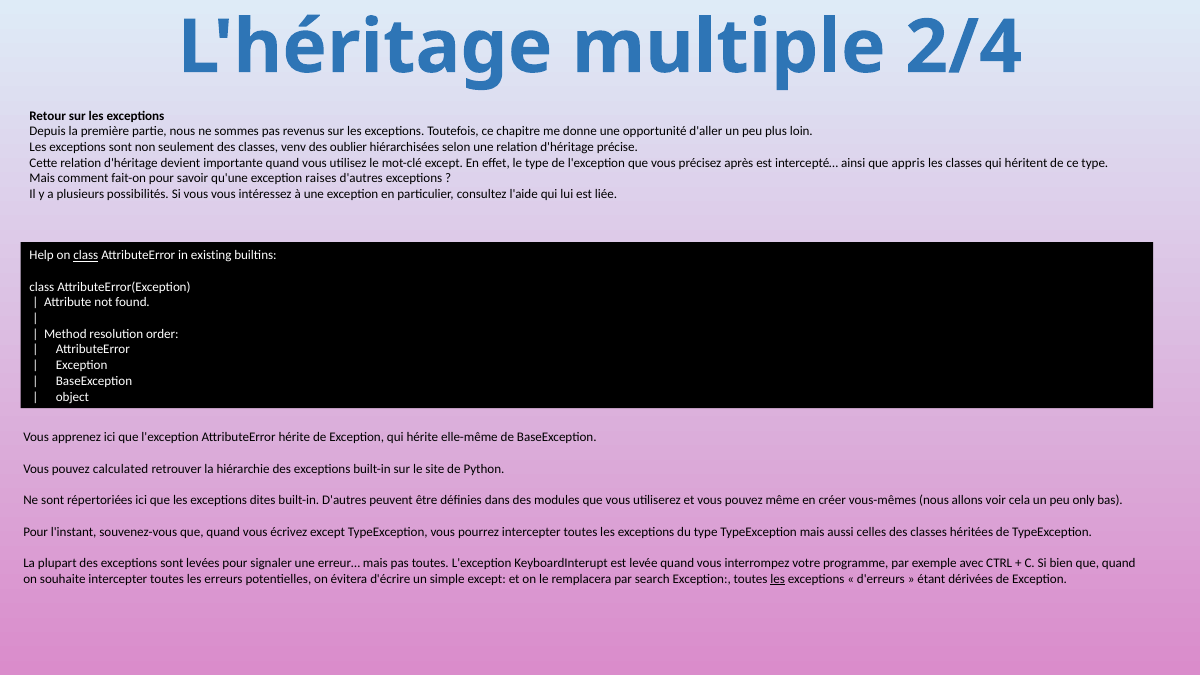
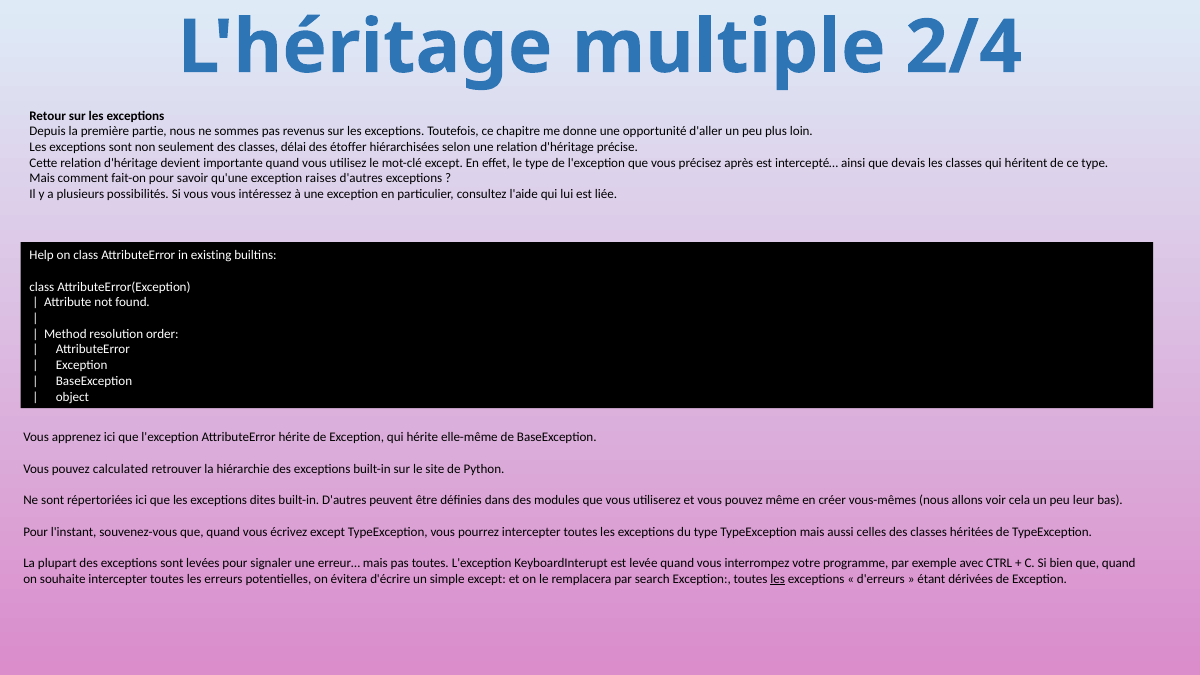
venv: venv -> délai
oublier: oublier -> étoffer
appris: appris -> devais
class at (86, 255) underline: present -> none
only: only -> leur
